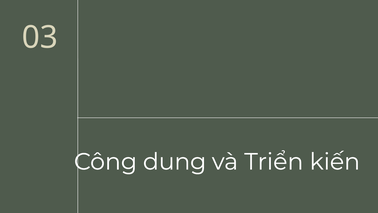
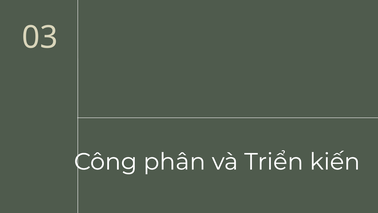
dung: dung -> phân
